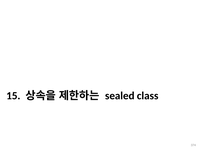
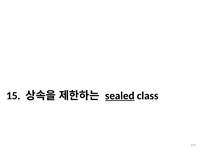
sealed underline: none -> present
